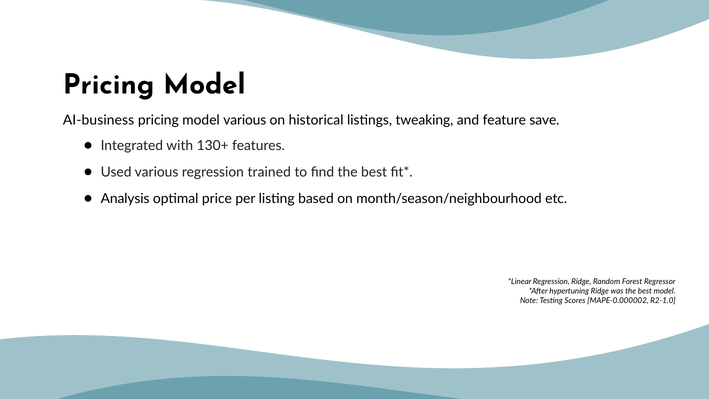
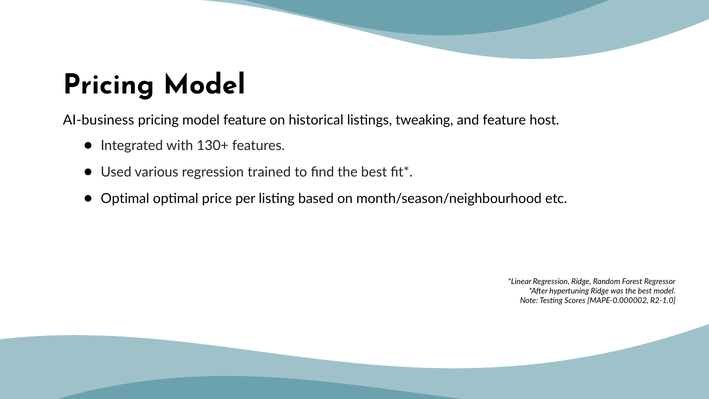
model various: various -> feature
save: save -> host
Analysis at (125, 198): Analysis -> Optimal
